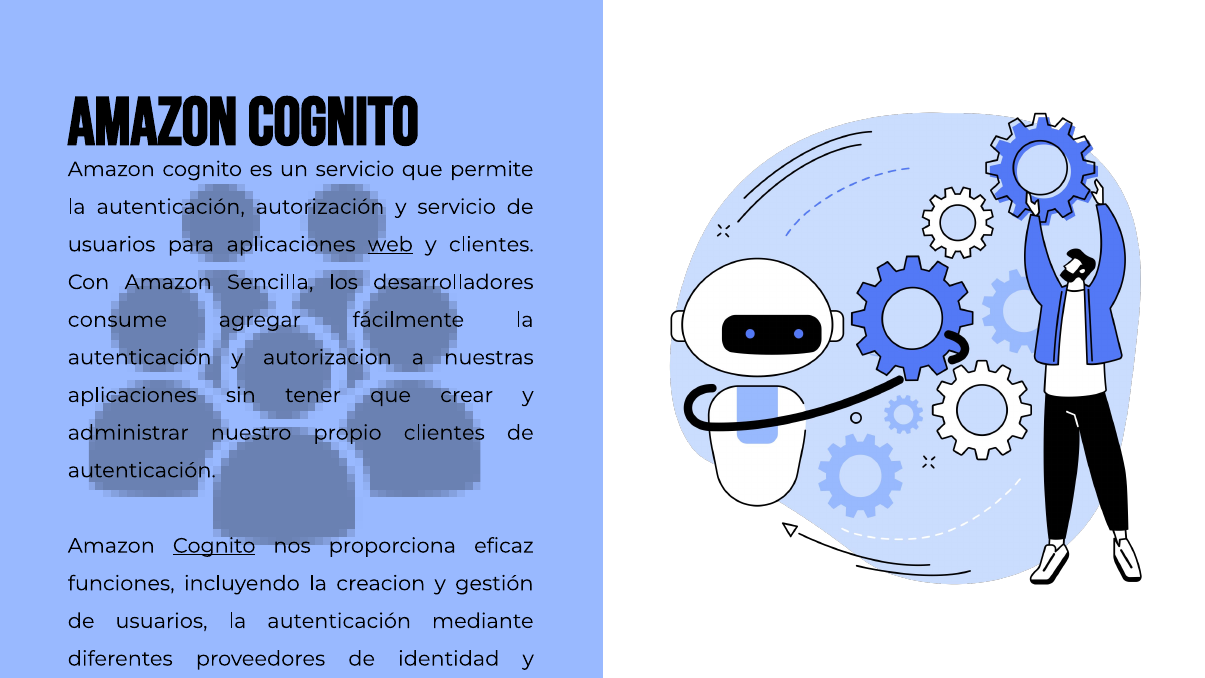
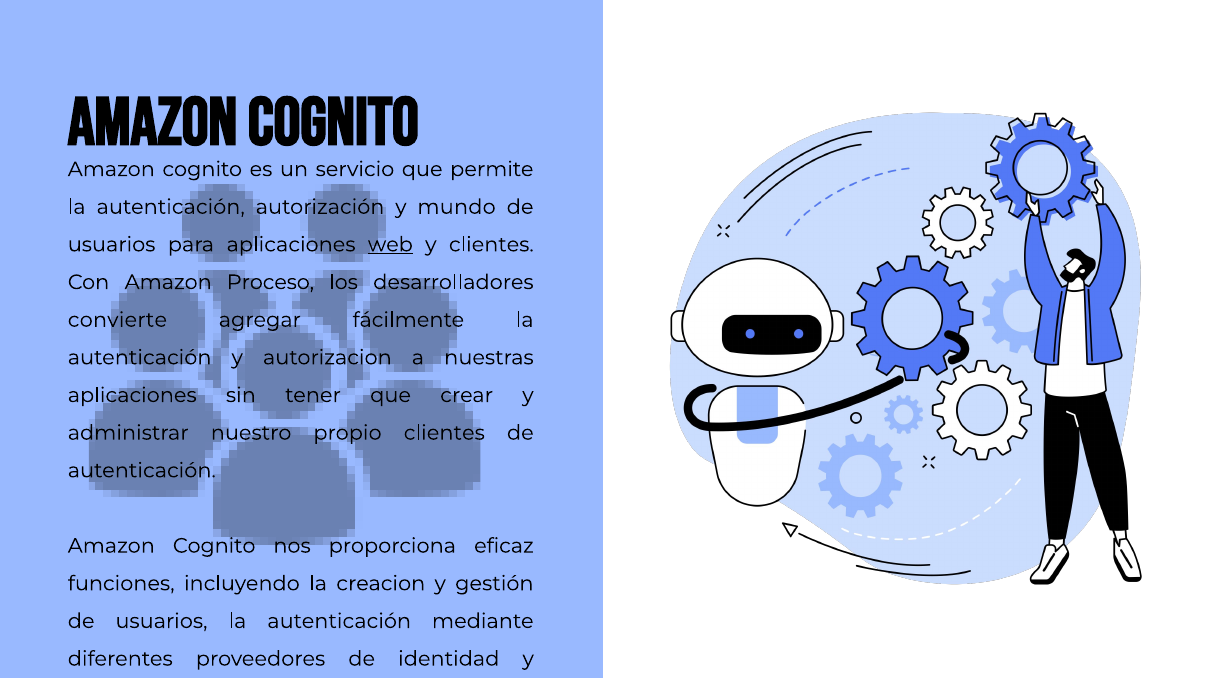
y servicio: servicio -> mundo
Sencilla: Sencilla -> Proceso
consume: consume -> convierte
Cognito at (214, 546) underline: present -> none
